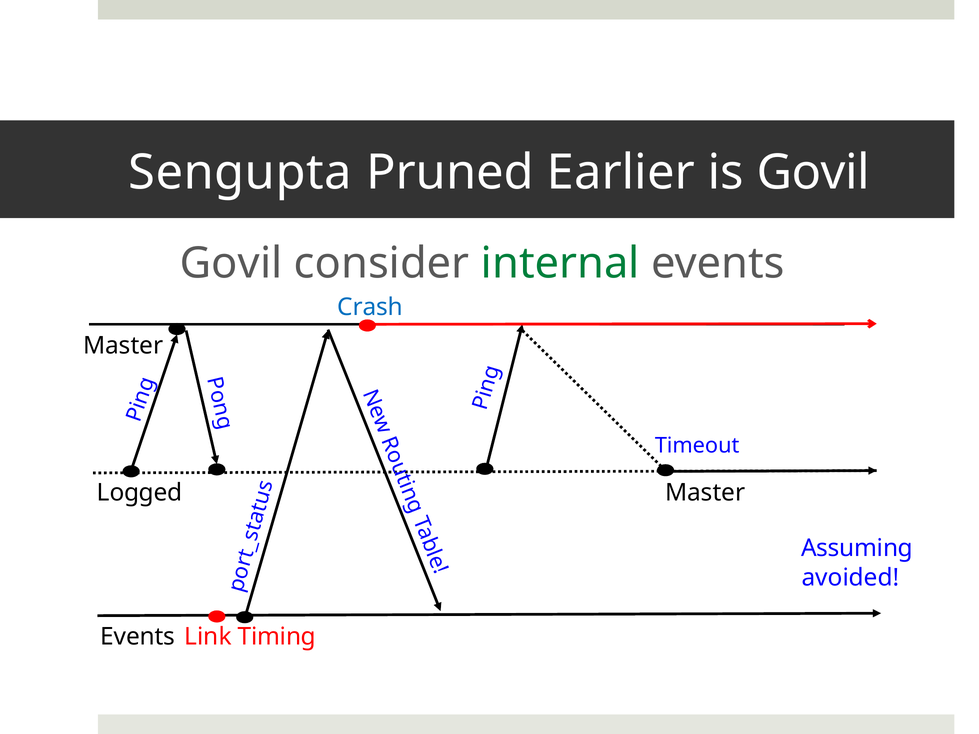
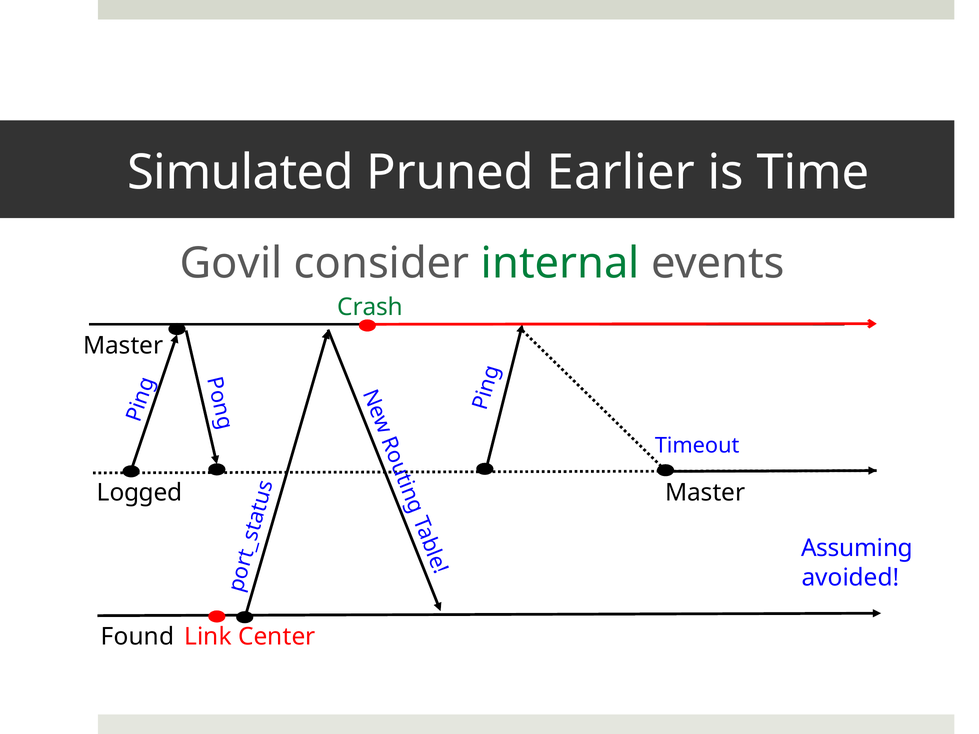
Sengupta: Sengupta -> Simulated
is Govil: Govil -> Time
Crash colour: blue -> green
Events at (138, 637): Events -> Found
Timing: Timing -> Center
